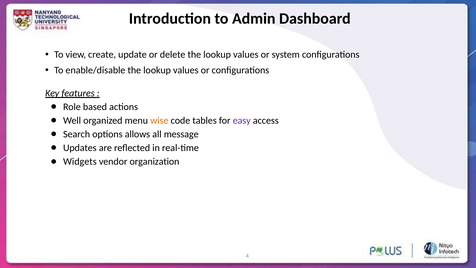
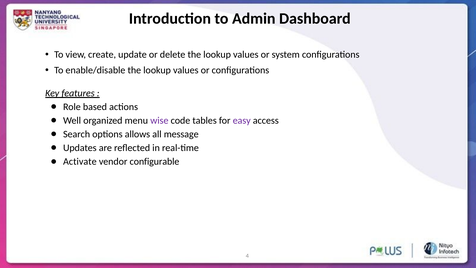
wise colour: orange -> purple
Widgets: Widgets -> Activate
organization: organization -> configurable
